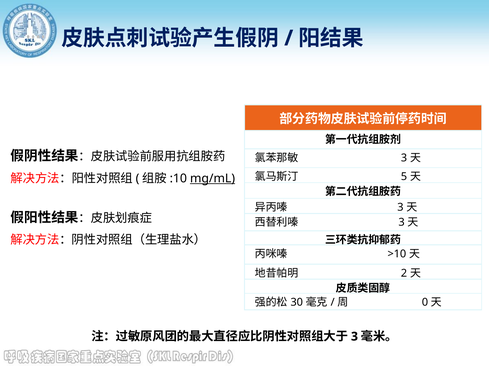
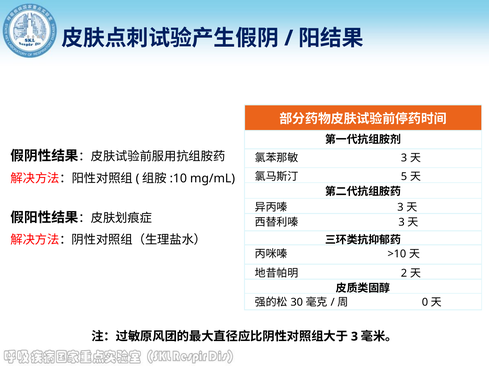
mg/mL underline: present -> none
